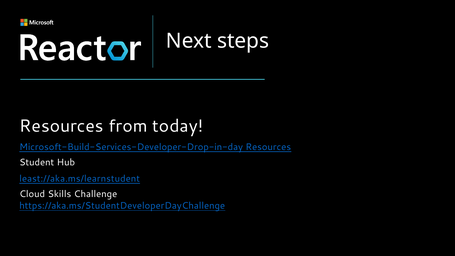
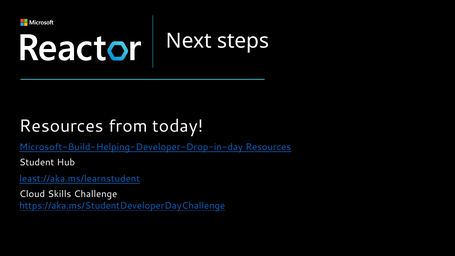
Microsoft-Build-Services-Developer-Drop-in-day: Microsoft-Build-Services-Developer-Drop-in-day -> Microsoft-Build-Helping-Developer-Drop-in-day
